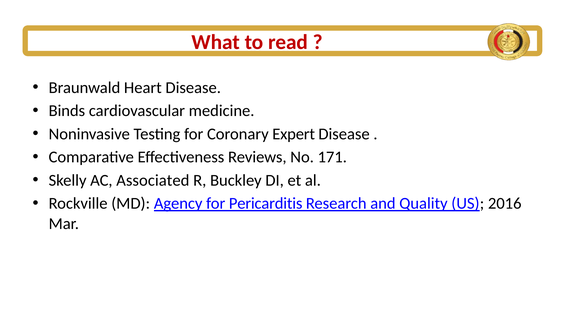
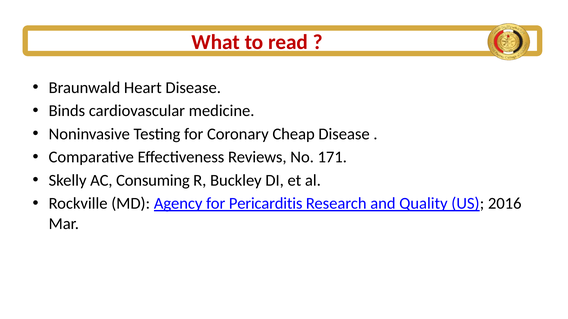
Expert: Expert -> Cheap
Associated: Associated -> Consuming
